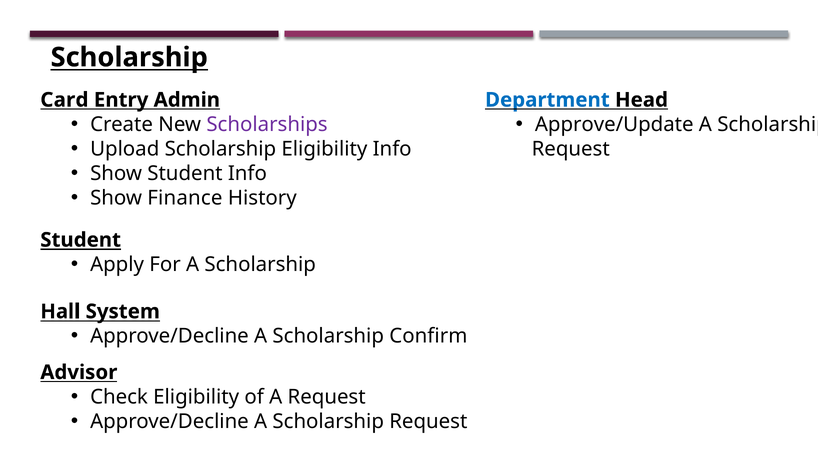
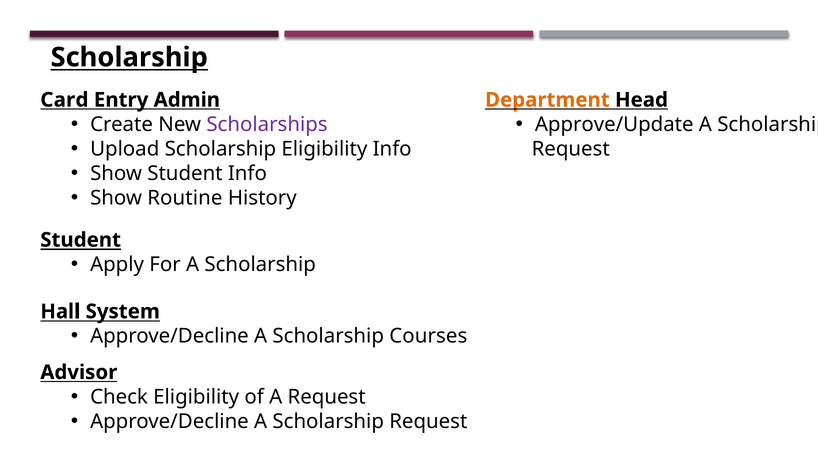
Department colour: blue -> orange
Finance: Finance -> Routine
Confirm: Confirm -> Courses
